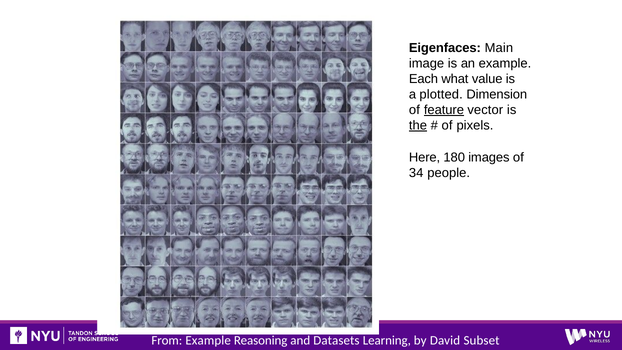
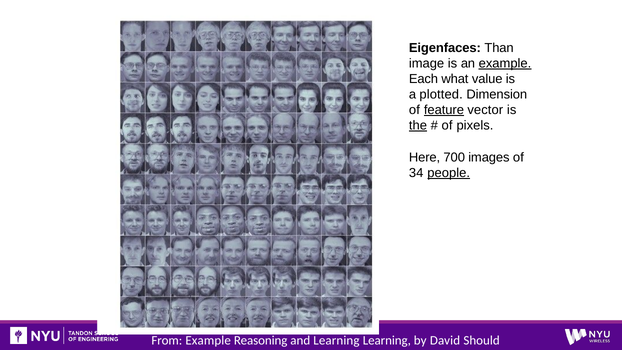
Main: Main -> Than
example at (505, 63) underline: none -> present
180: 180 -> 700
people underline: none -> present
and Datasets: Datasets -> Learning
Subset: Subset -> Should
